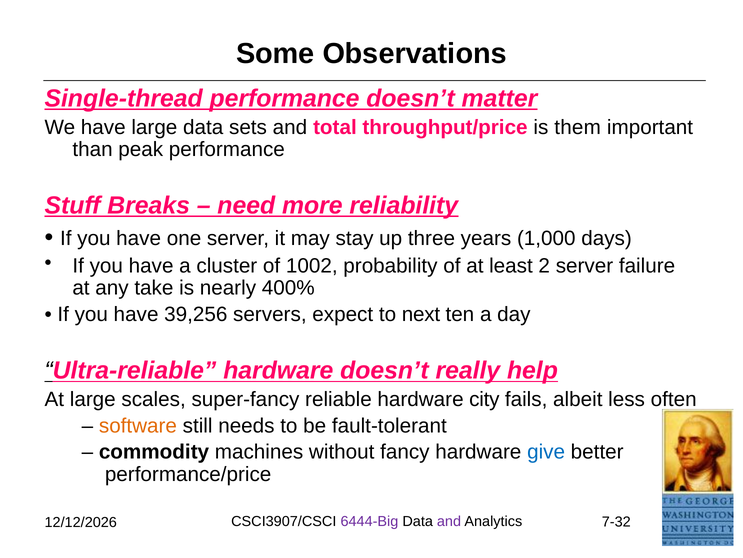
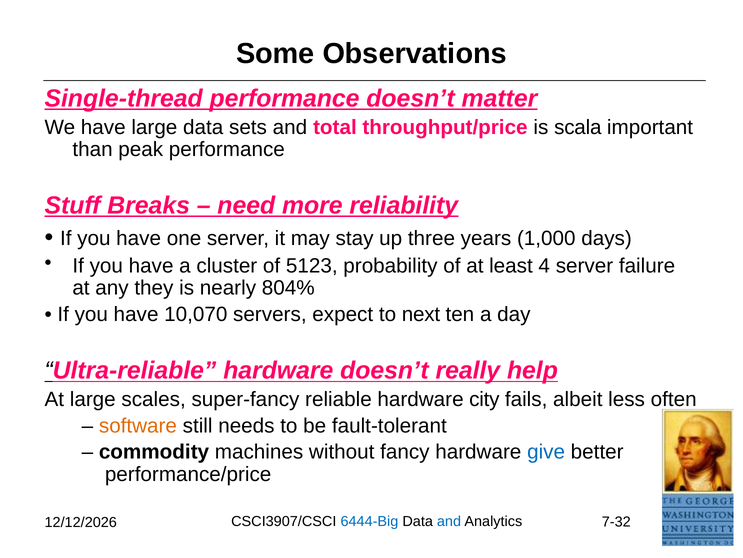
them: them -> scala
1002: 1002 -> 5123
2: 2 -> 4
take: take -> they
400%: 400% -> 804%
39,256: 39,256 -> 10,070
6444-Big colour: purple -> blue
and at (449, 521) colour: purple -> blue
